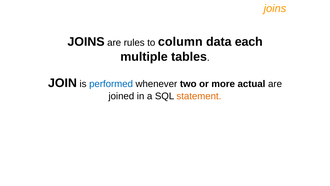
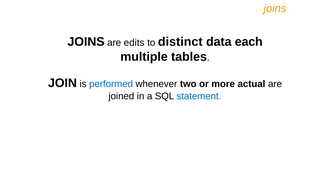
rules: rules -> edits
column: column -> distinct
statement colour: orange -> blue
